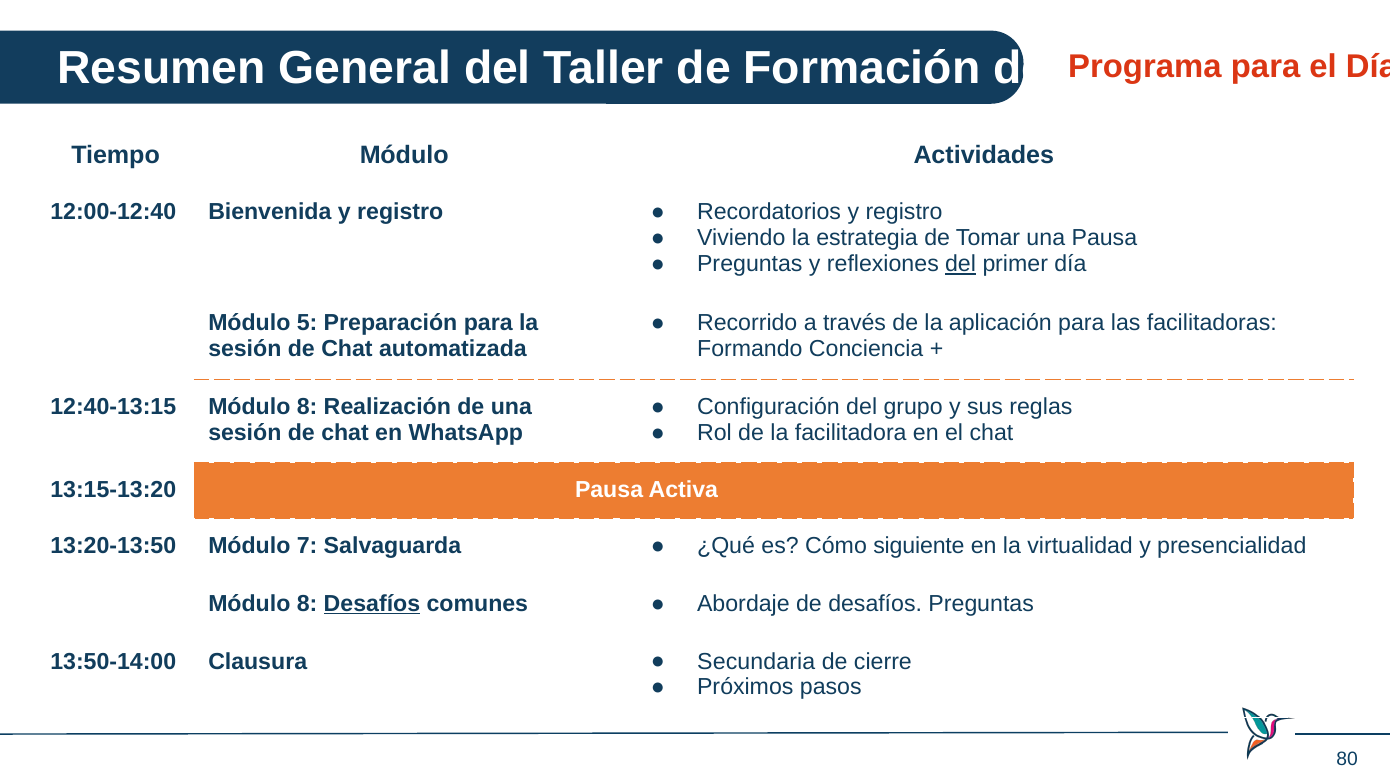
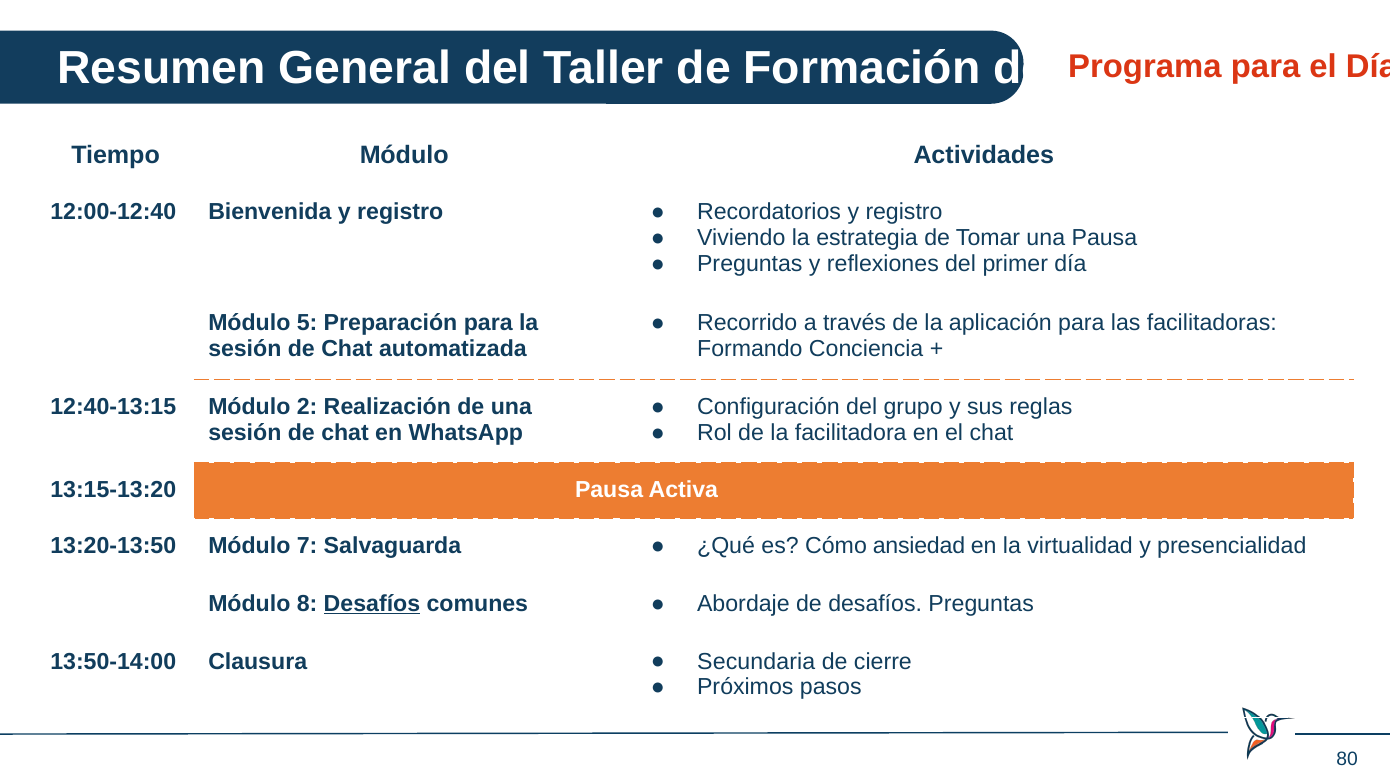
del at (961, 264) underline: present -> none
12:40-13:15 Módulo 8: 8 -> 2
siguiente: siguiente -> ansiedad
